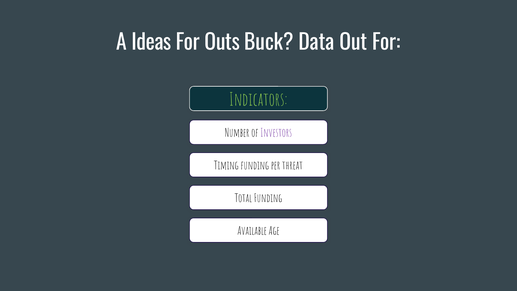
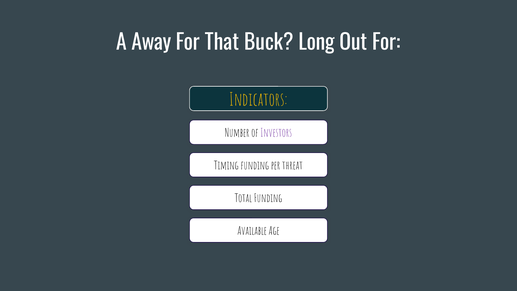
Ideas: Ideas -> Away
Outs: Outs -> That
Data: Data -> Long
Indicators colour: light green -> yellow
